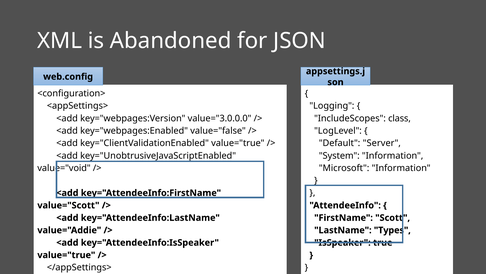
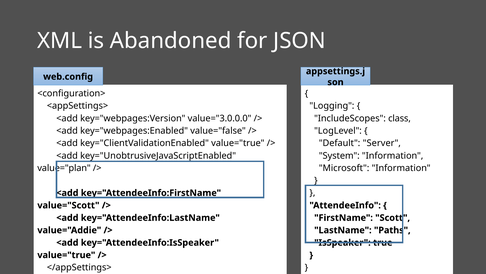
value="void: value="void -> value="plan
Types: Types -> Paths
